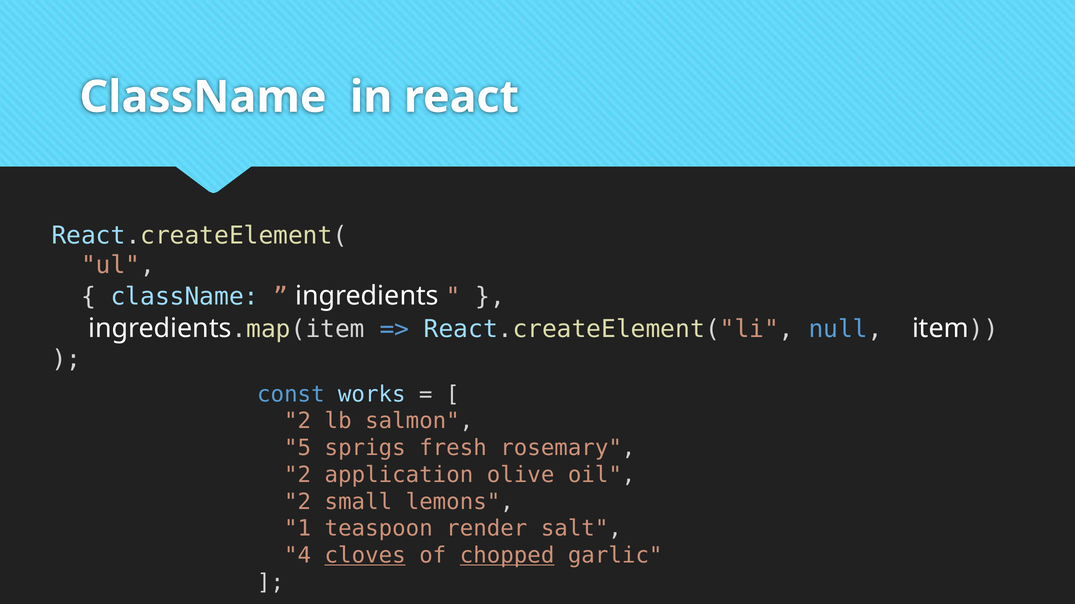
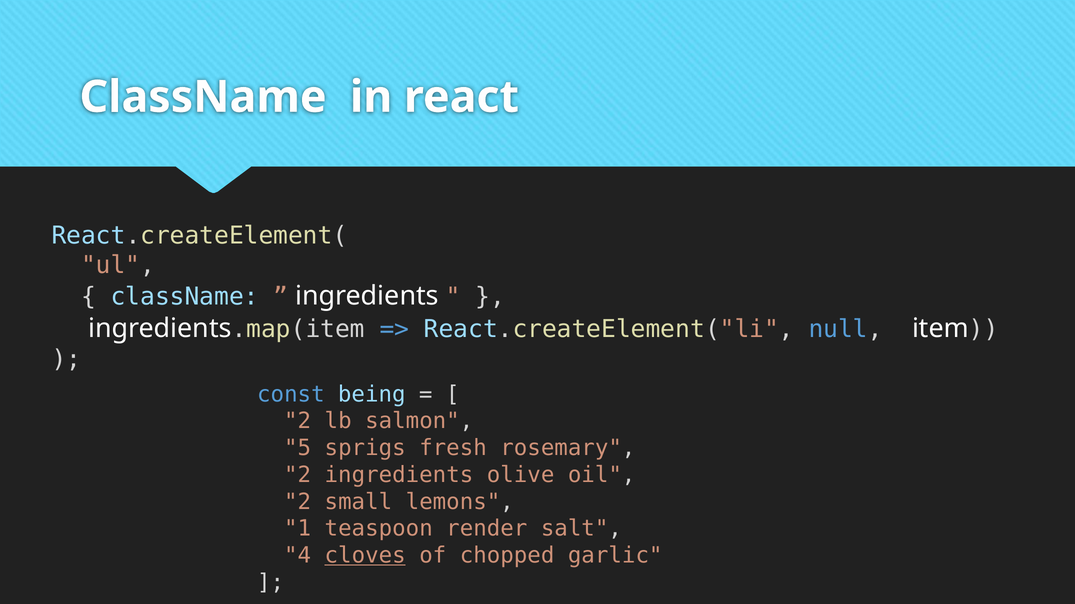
works: works -> being
2 application: application -> ingredients
chopped underline: present -> none
